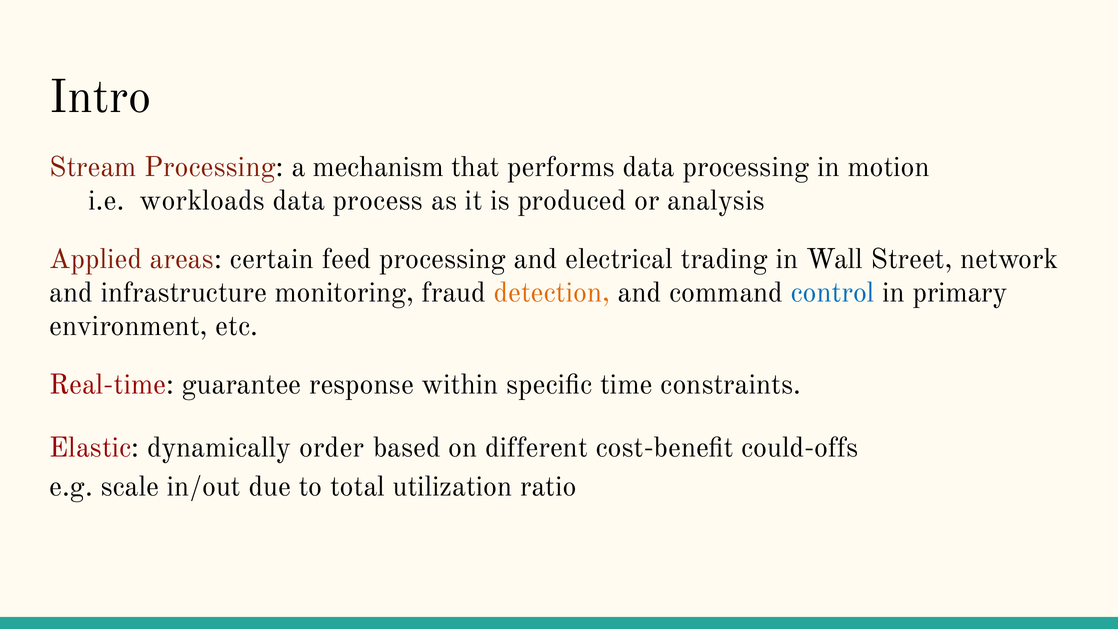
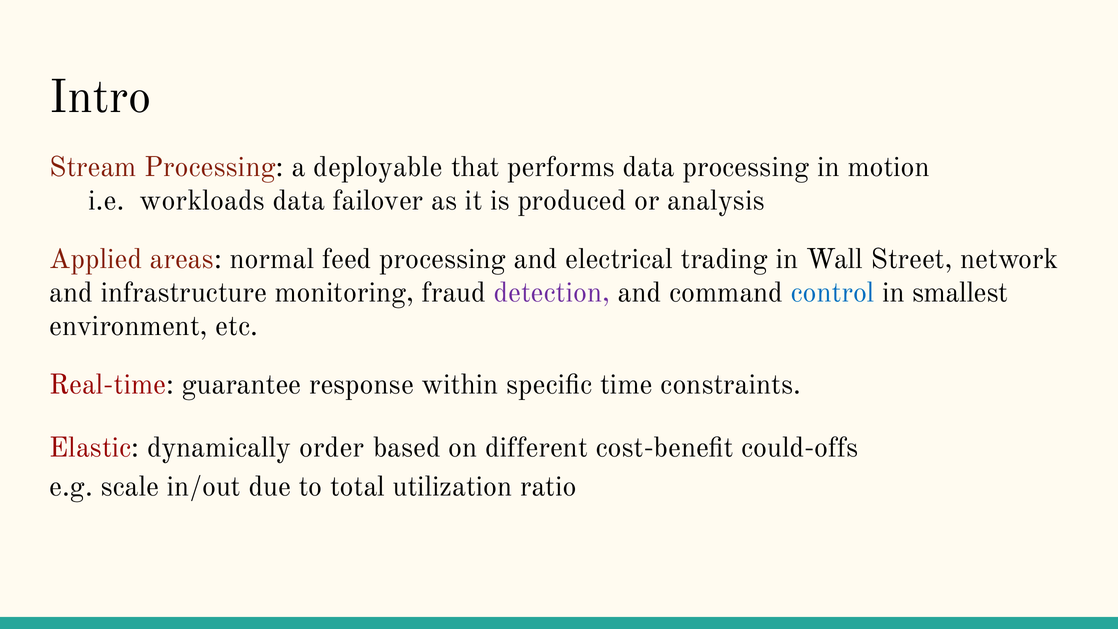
mechanism: mechanism -> deployable
process: process -> failover
certain: certain -> normal
detection colour: orange -> purple
primary: primary -> smallest
